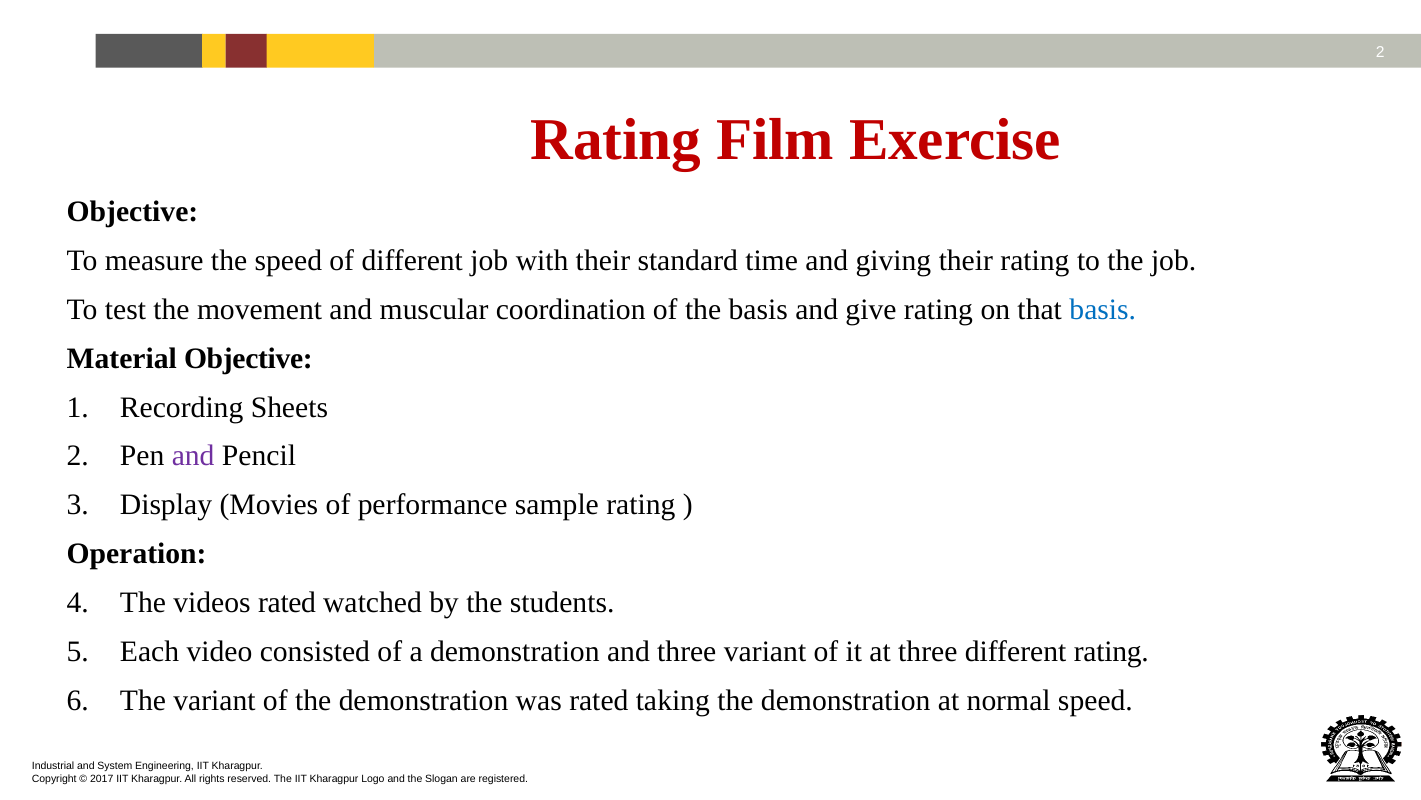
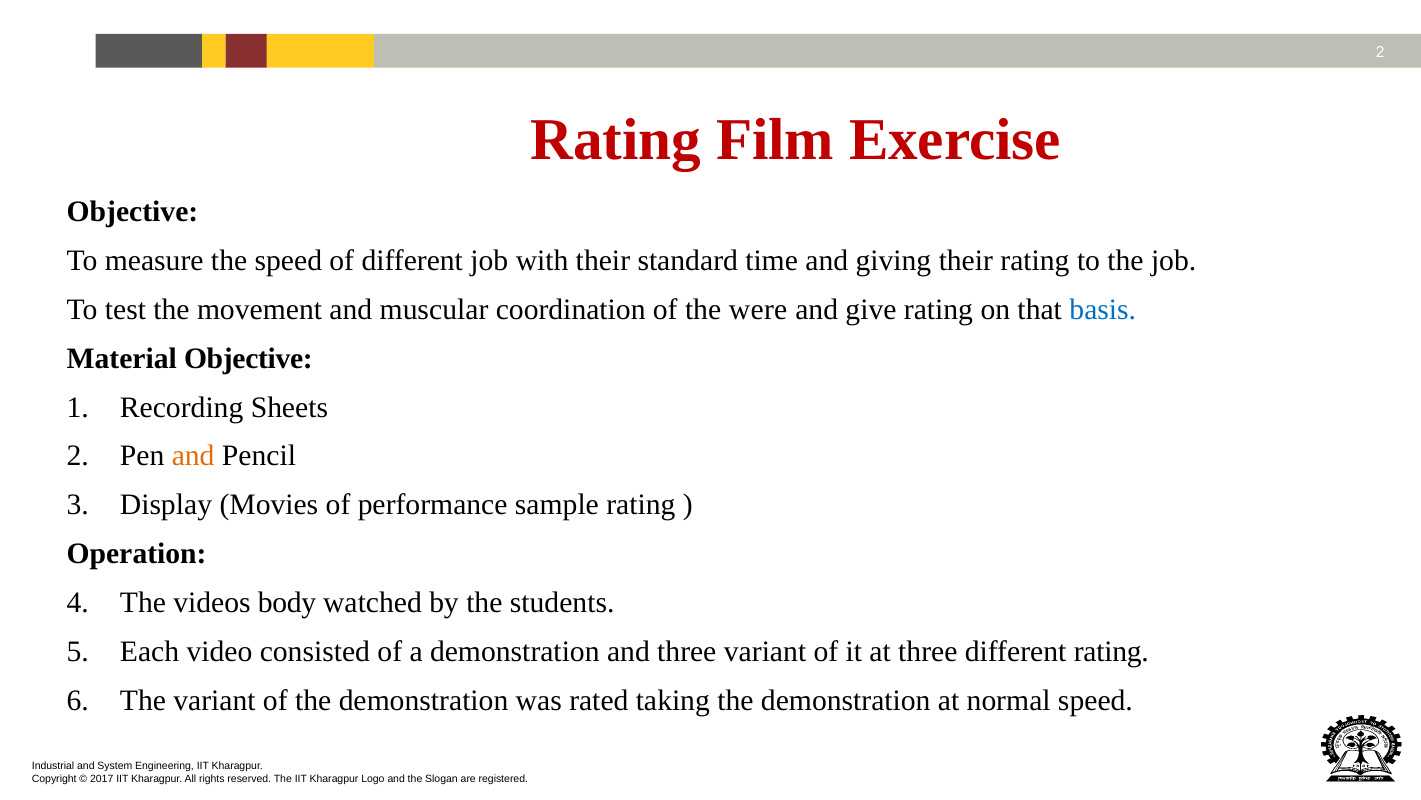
the basis: basis -> were
and at (193, 456) colour: purple -> orange
videos rated: rated -> body
